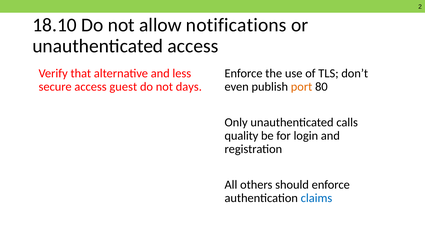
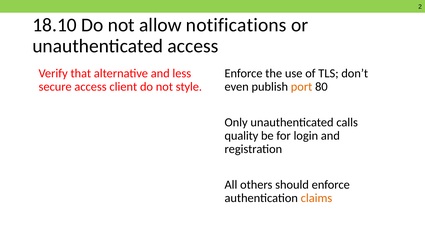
guest: guest -> client
days: days -> style
claims colour: blue -> orange
